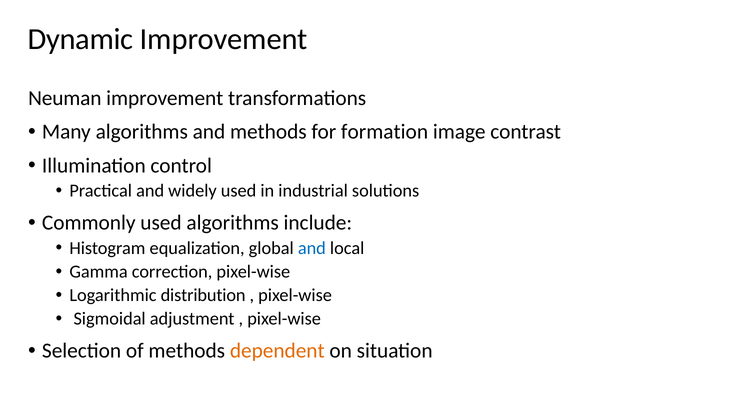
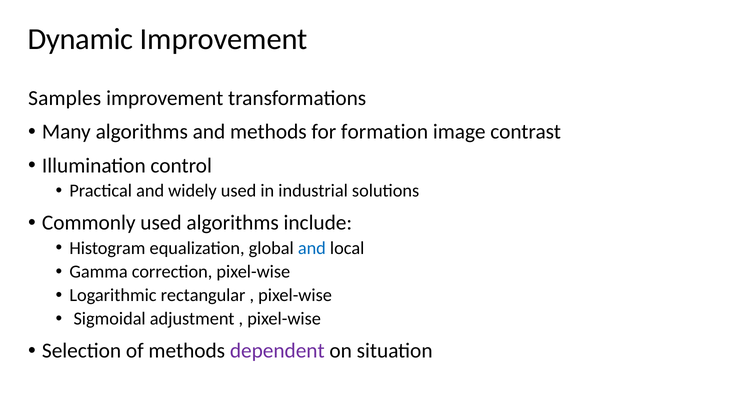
Neuman: Neuman -> Samples
distribution: distribution -> rectangular
dependent colour: orange -> purple
